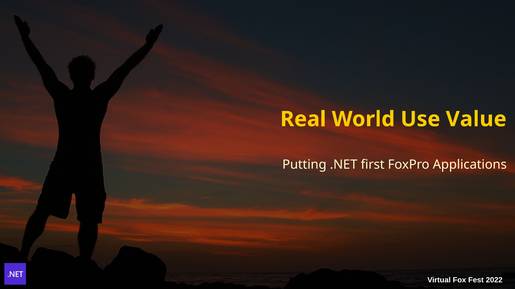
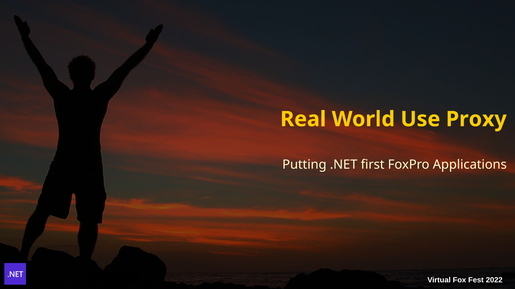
Value: Value -> Proxy
